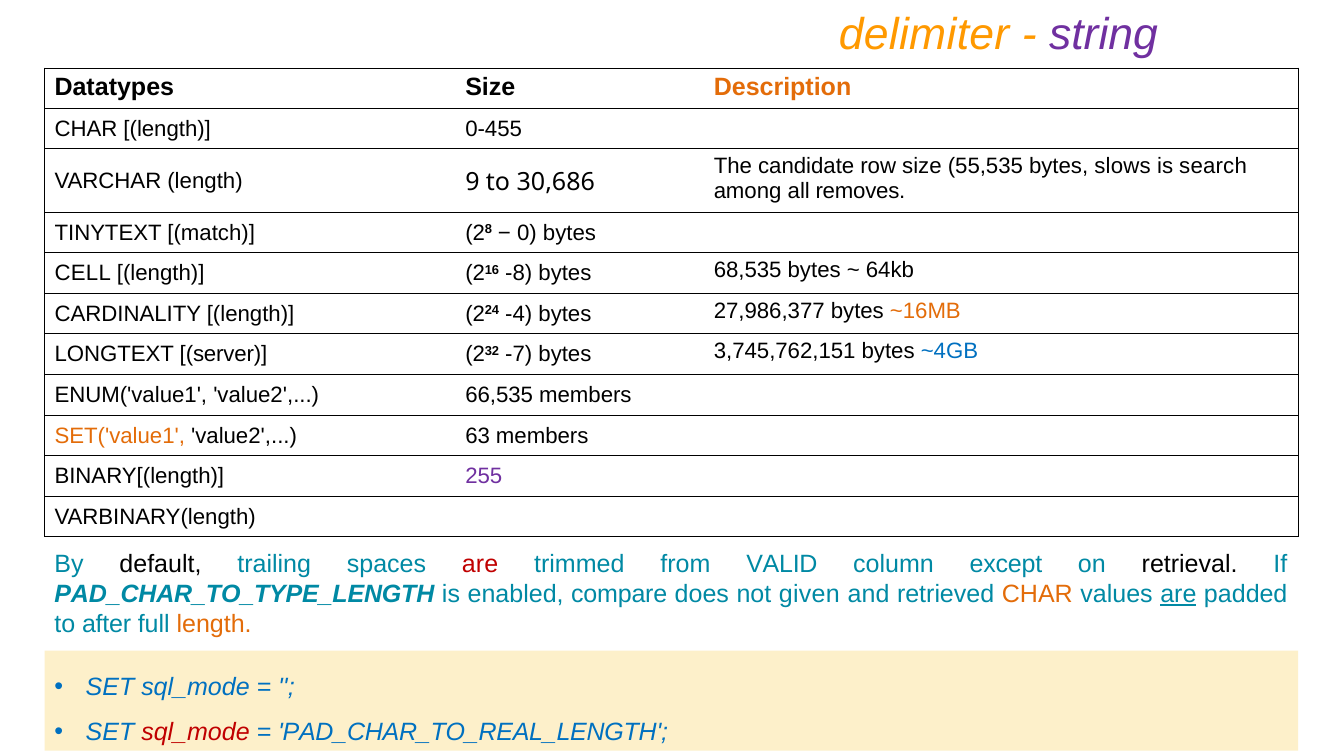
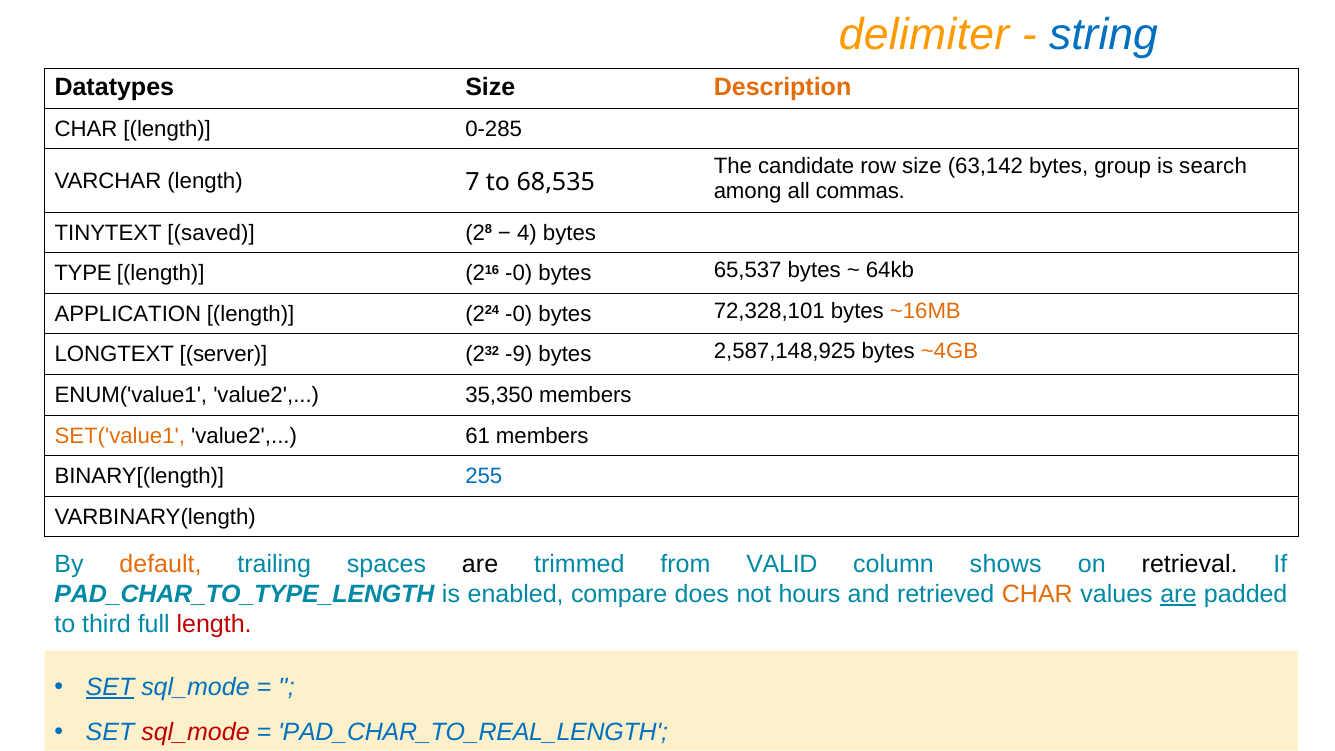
string colour: purple -> blue
0-455: 0-455 -> 0-285
55,535: 55,535 -> 63,142
slows: slows -> group
9: 9 -> 7
30,686: 30,686 -> 68,535
removes: removes -> commas
match: match -> saved
0: 0 -> 4
CELL: CELL -> TYPE
216 -8: -8 -> -0
68,535: 68,535 -> 65,537
CARDINALITY: CARDINALITY -> APPLICATION
224 -4: -4 -> -0
27,986,377: 27,986,377 -> 72,328,101
-7: -7 -> -9
3,745,762,151: 3,745,762,151 -> 2,587,148,925
~4GB colour: blue -> orange
66,535: 66,535 -> 35,350
63: 63 -> 61
255 colour: purple -> blue
default colour: black -> orange
are at (480, 564) colour: red -> black
except: except -> shows
given: given -> hours
after: after -> third
length at (214, 624) colour: orange -> red
SET at (110, 687) underline: none -> present
